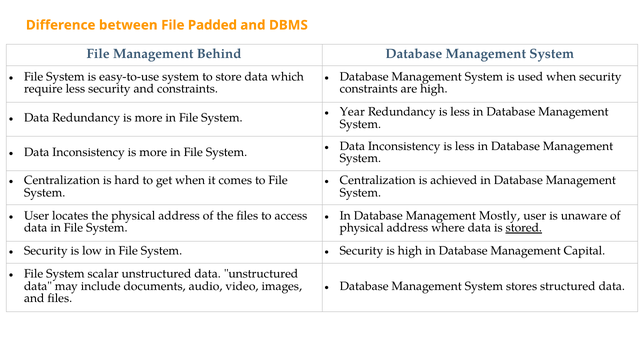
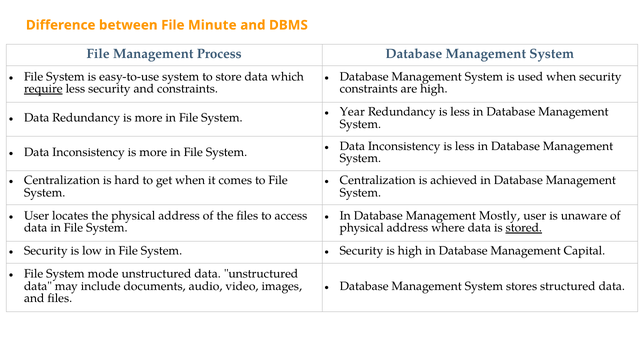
Padded: Padded -> Minute
Behind: Behind -> Process
require underline: none -> present
scalar: scalar -> mode
